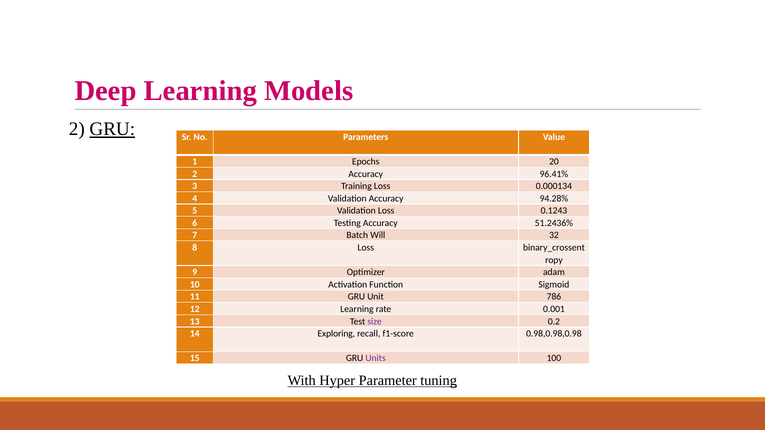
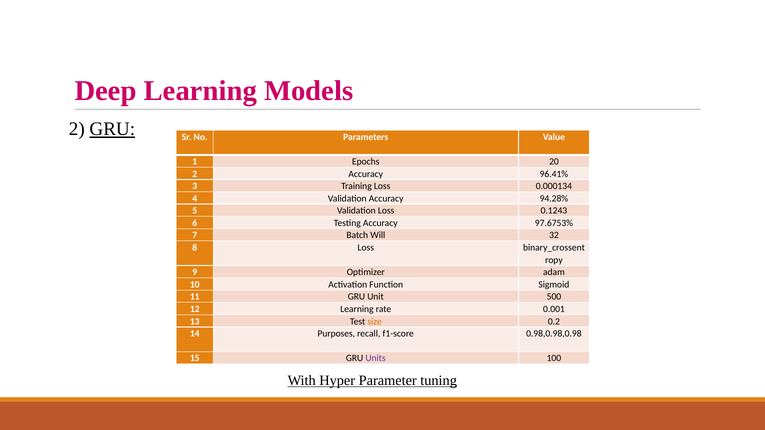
51.2436%: 51.2436% -> 97.6753%
786: 786 -> 500
size colour: purple -> orange
Exploring: Exploring -> Purposes
